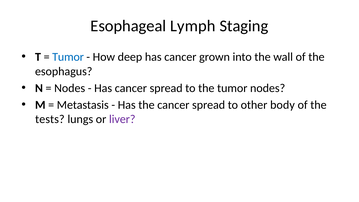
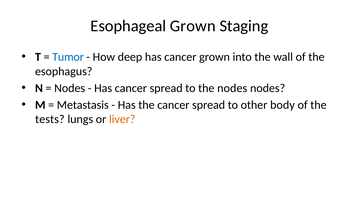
Esophageal Lymph: Lymph -> Grown
the tumor: tumor -> nodes
liver colour: purple -> orange
